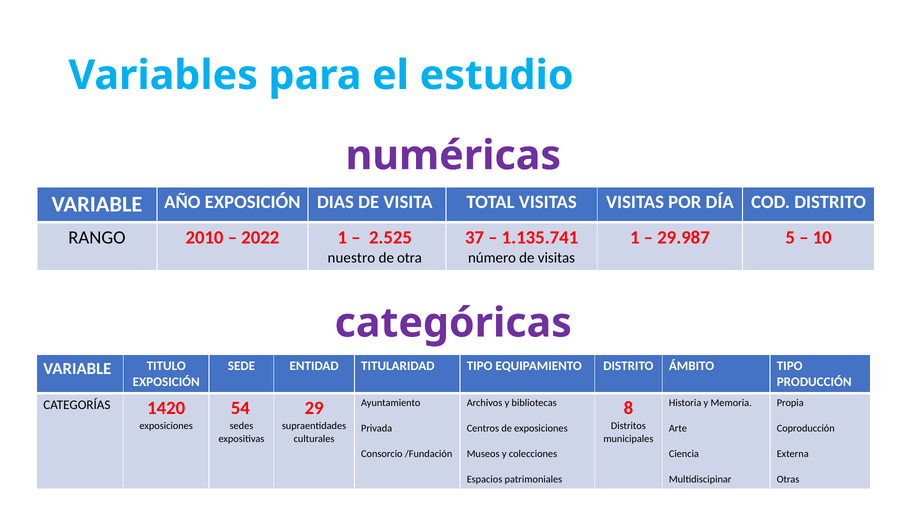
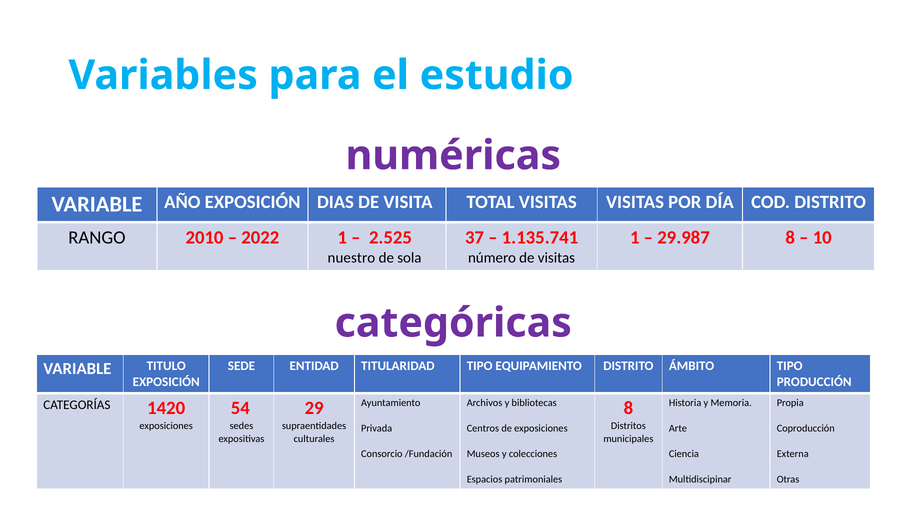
29.987 5: 5 -> 8
otra: otra -> sola
